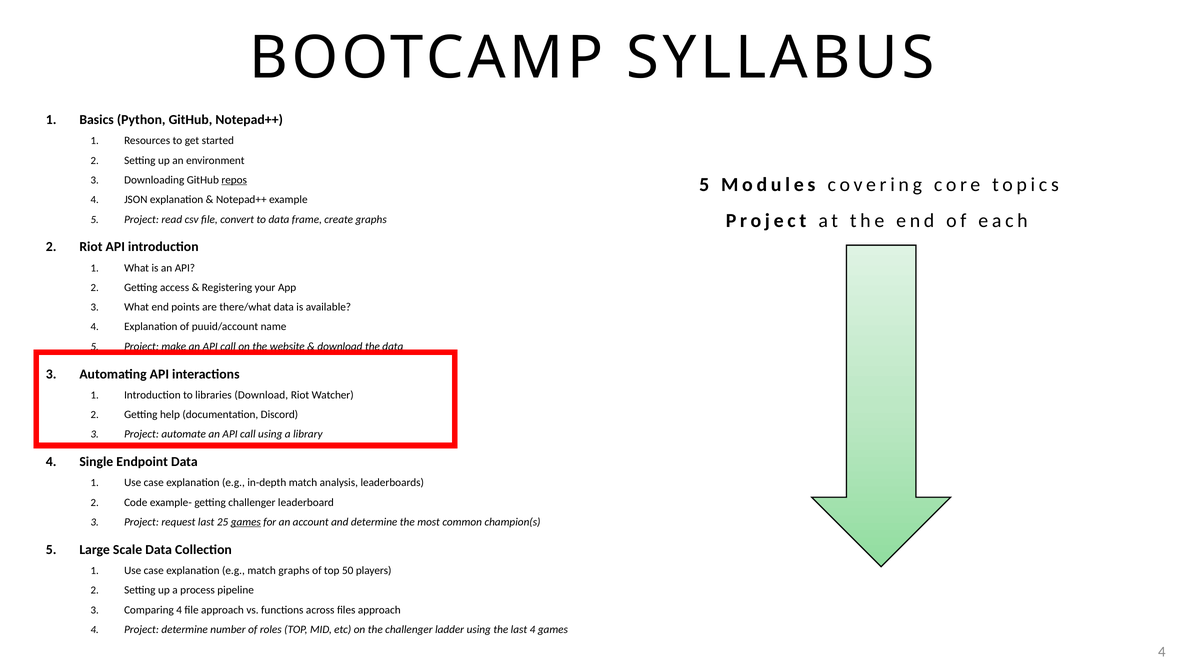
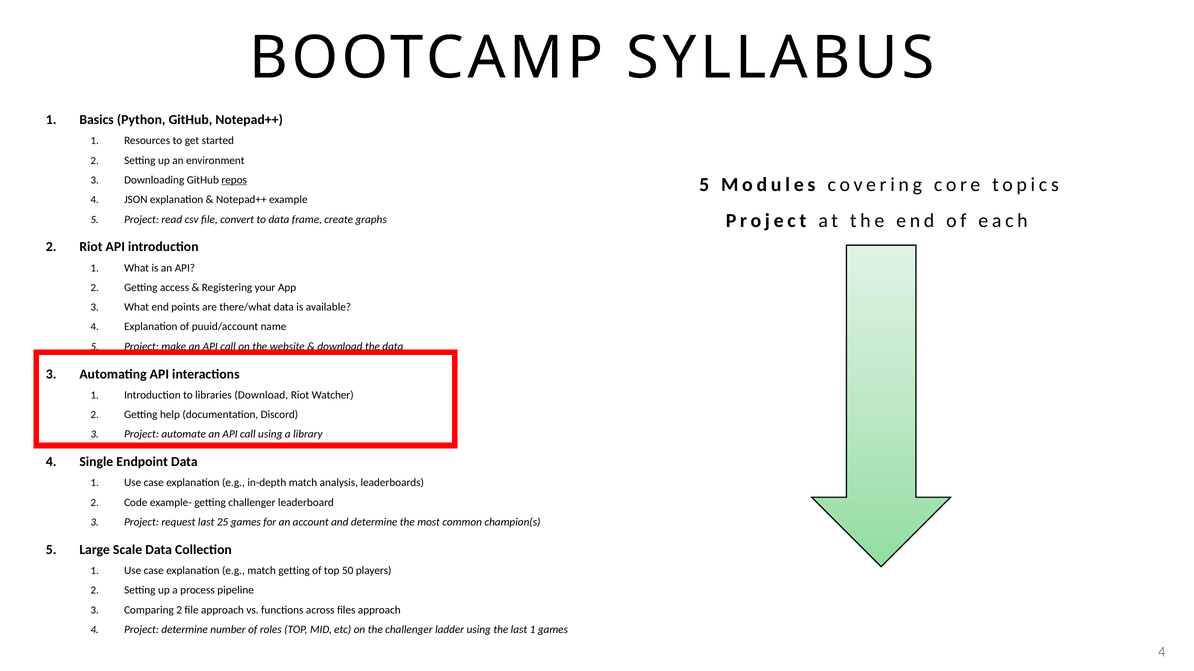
games at (246, 523) underline: present -> none
match graphs: graphs -> getting
Comparing 4: 4 -> 2
last 4: 4 -> 1
